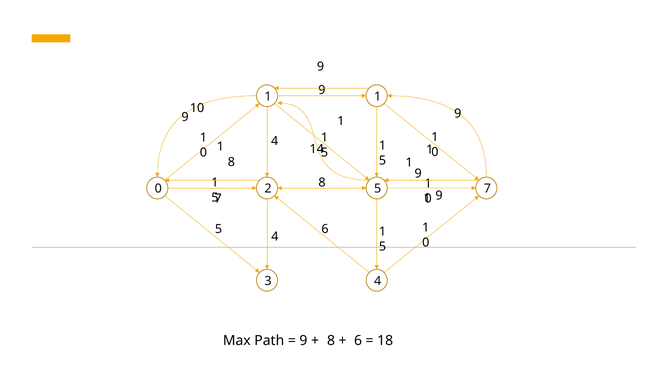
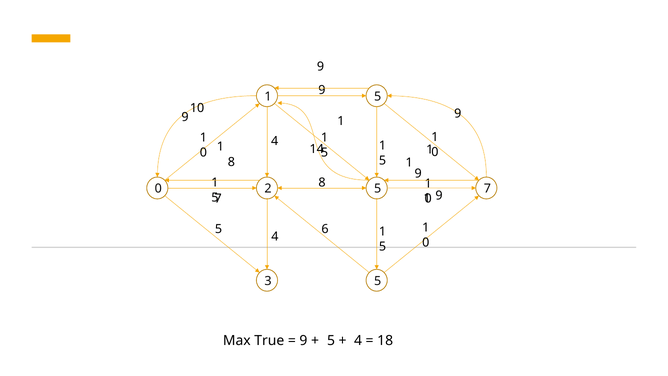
1 at (378, 97): 1 -> 5
3 4: 4 -> 5
Path: Path -> True
8 at (331, 340): 8 -> 5
6 at (358, 340): 6 -> 4
